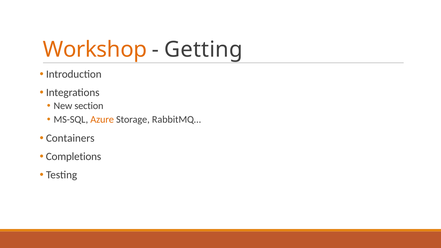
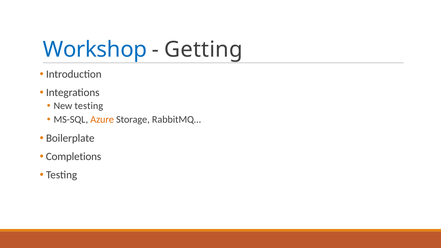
Workshop colour: orange -> blue
New section: section -> testing
Containers: Containers -> Boilerplate
